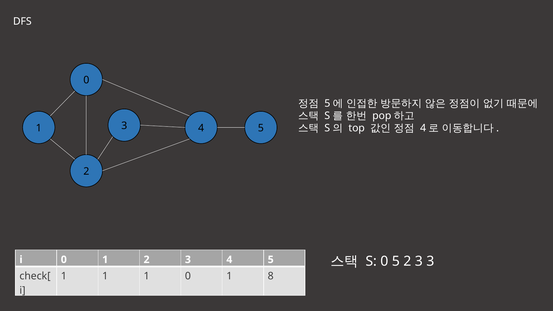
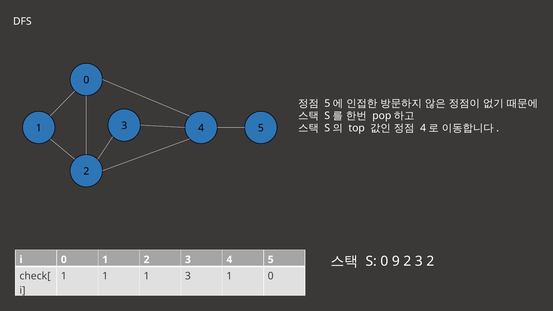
0 5: 5 -> 9
3 3: 3 -> 2
1 0: 0 -> 3
1 8: 8 -> 0
